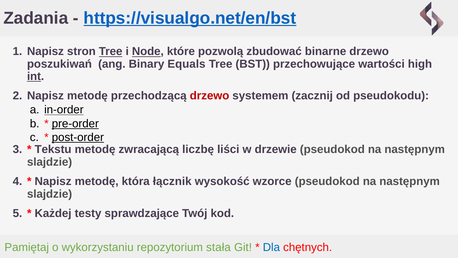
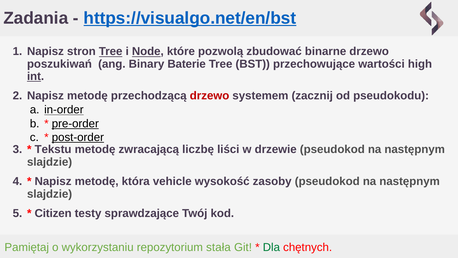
Equals: Equals -> Baterie
łącznik: łącznik -> vehicle
wzorce: wzorce -> zasoby
Każdej: Każdej -> Citizen
Dla colour: blue -> green
